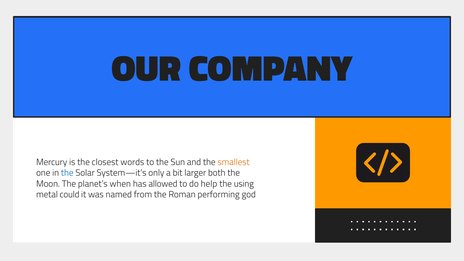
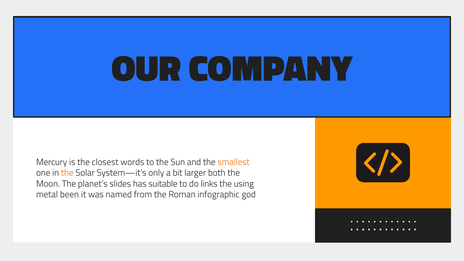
the at (67, 173) colour: blue -> orange
when: when -> slides
allowed: allowed -> suitable
help: help -> links
could: could -> been
performing: performing -> infographic
